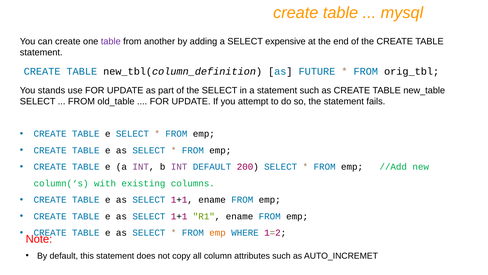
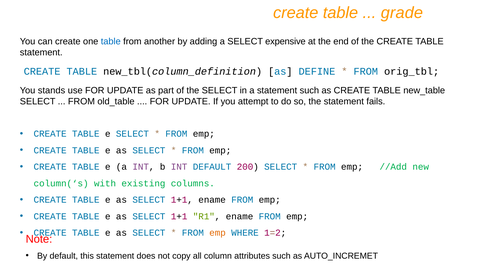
mysql: mysql -> grade
table at (111, 41) colour: purple -> blue
FUTURE: FUTURE -> DEFINE
